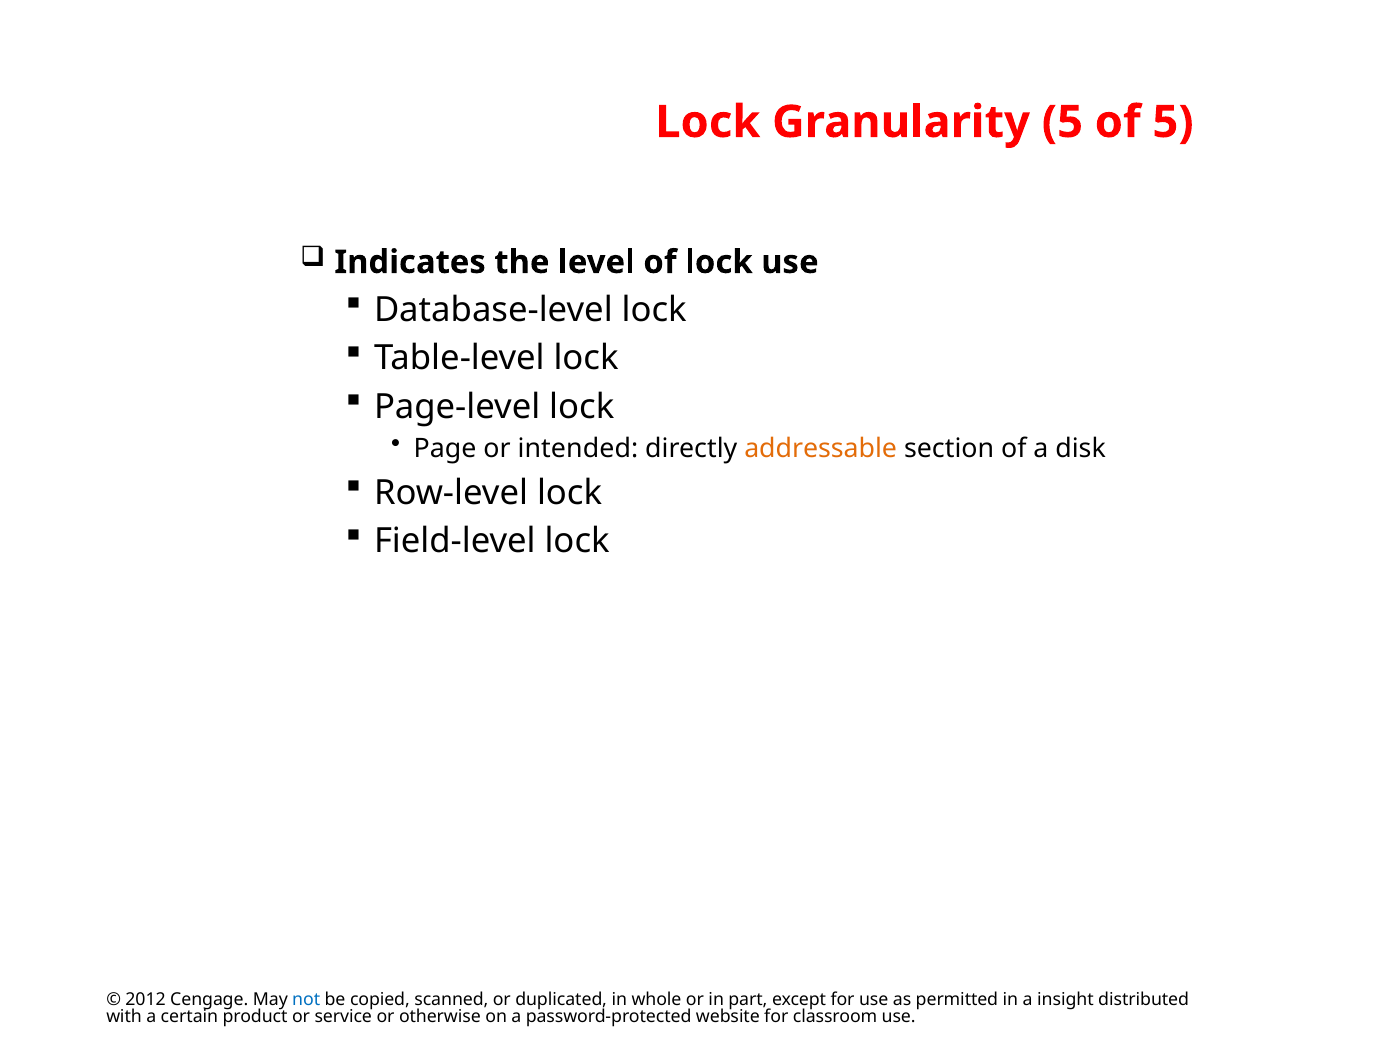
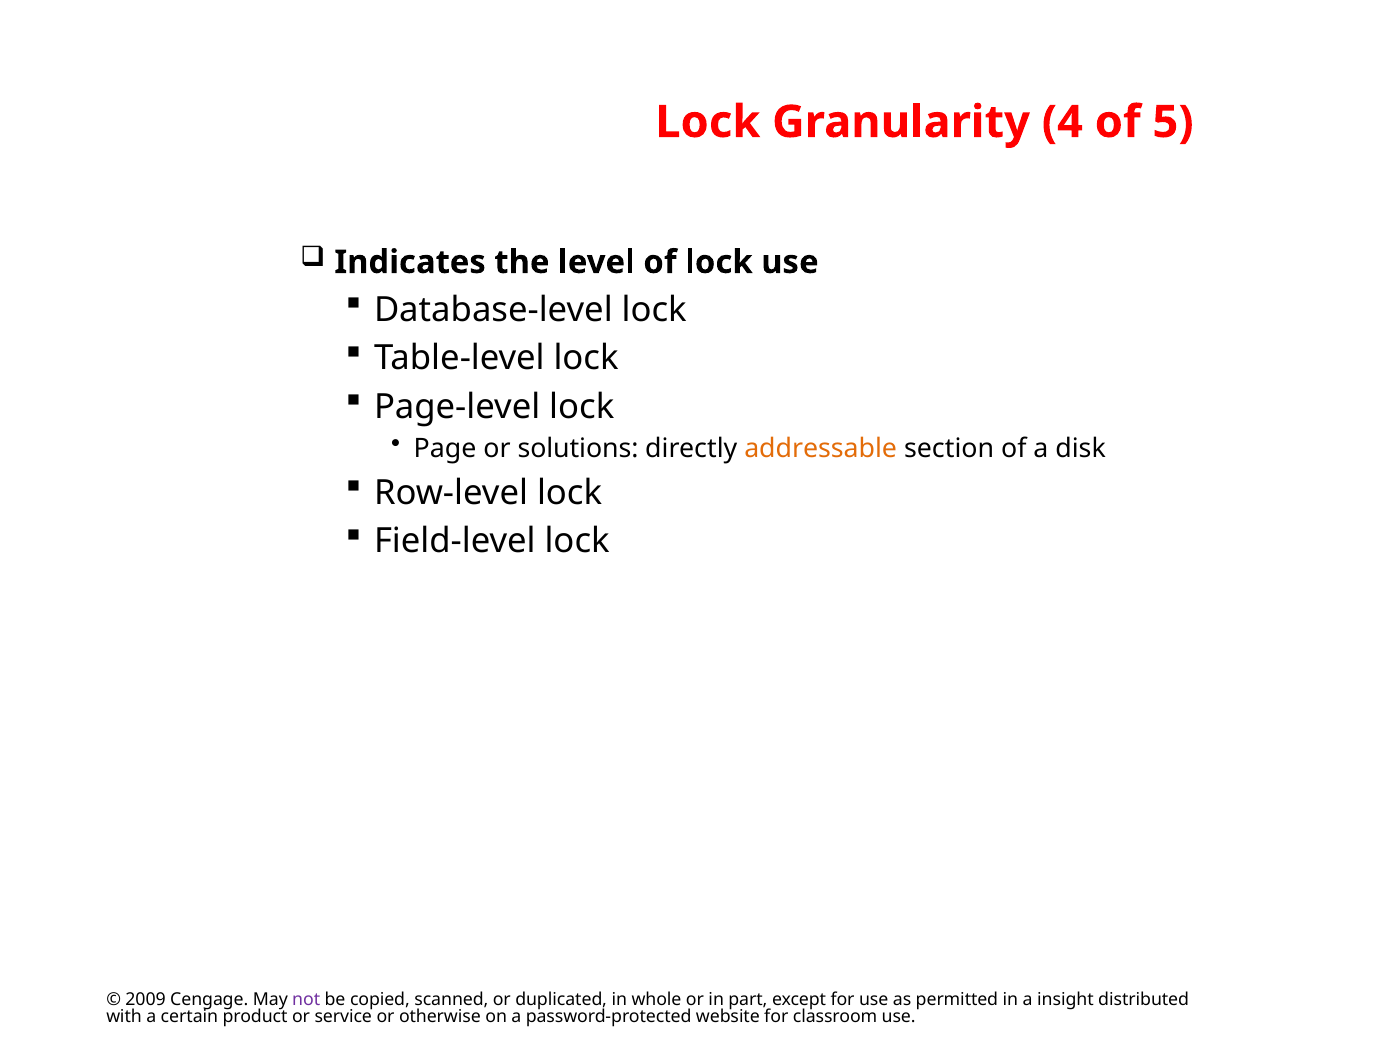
Granularity 5: 5 -> 4
intended: intended -> solutions
2012: 2012 -> 2009
not colour: blue -> purple
